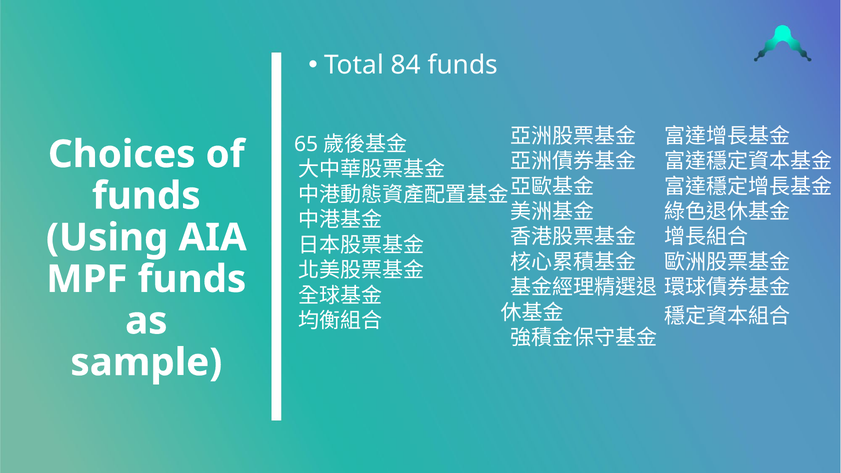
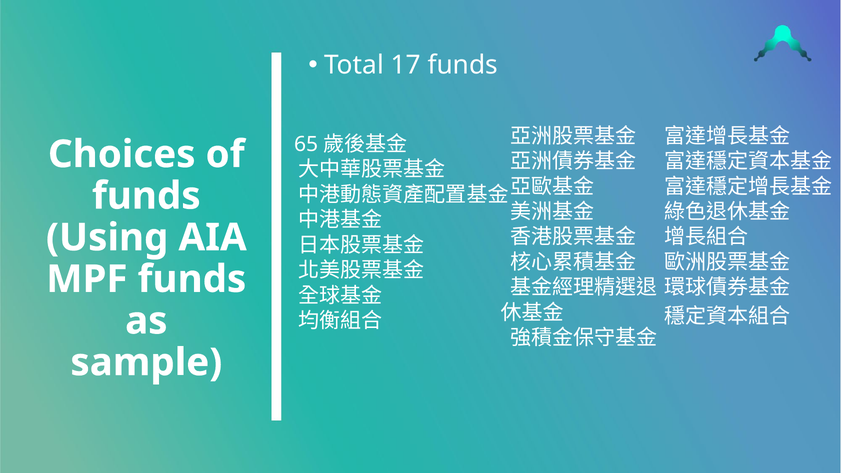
84: 84 -> 17
